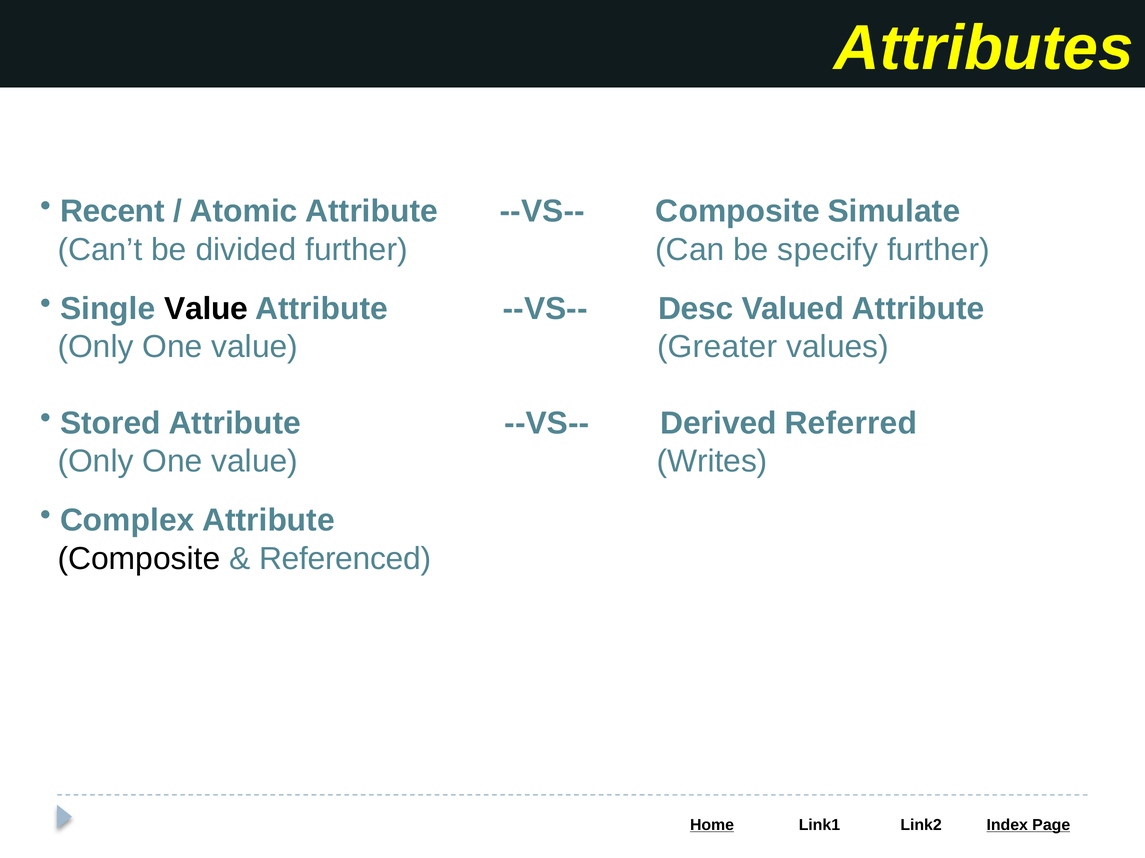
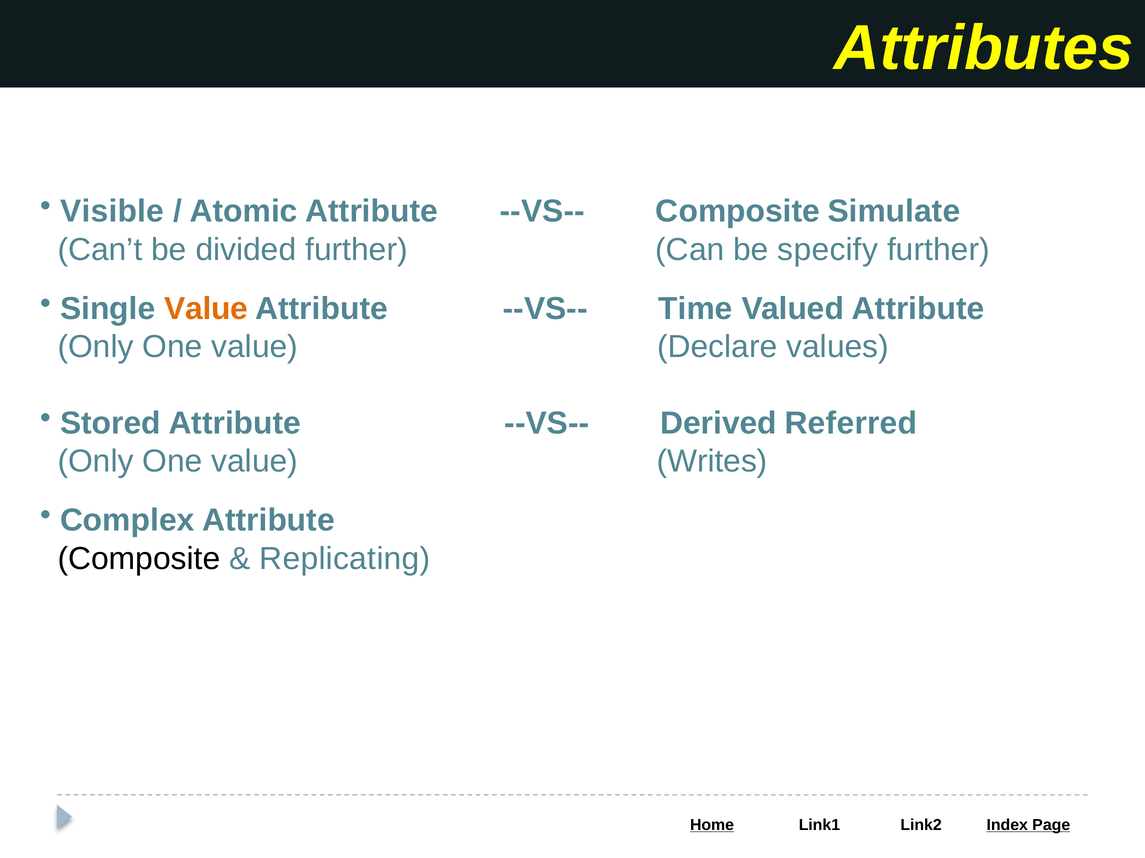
Recent: Recent -> Visible
Value at (206, 309) colour: black -> orange
Desc: Desc -> Time
Greater: Greater -> Declare
Referenced: Referenced -> Replicating
